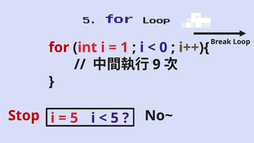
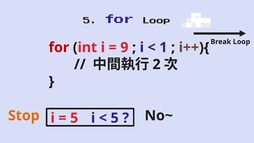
1: 1 -> 9
0: 0 -> 1
9: 9 -> 2
Stop colour: red -> orange
